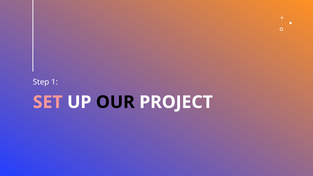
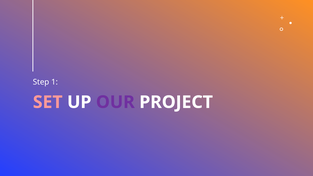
OUR colour: black -> purple
